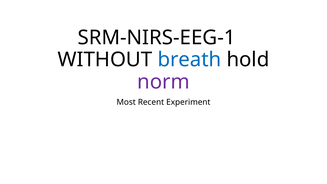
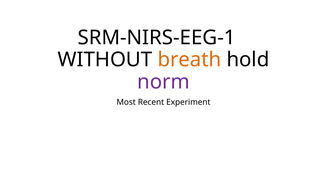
breath colour: blue -> orange
